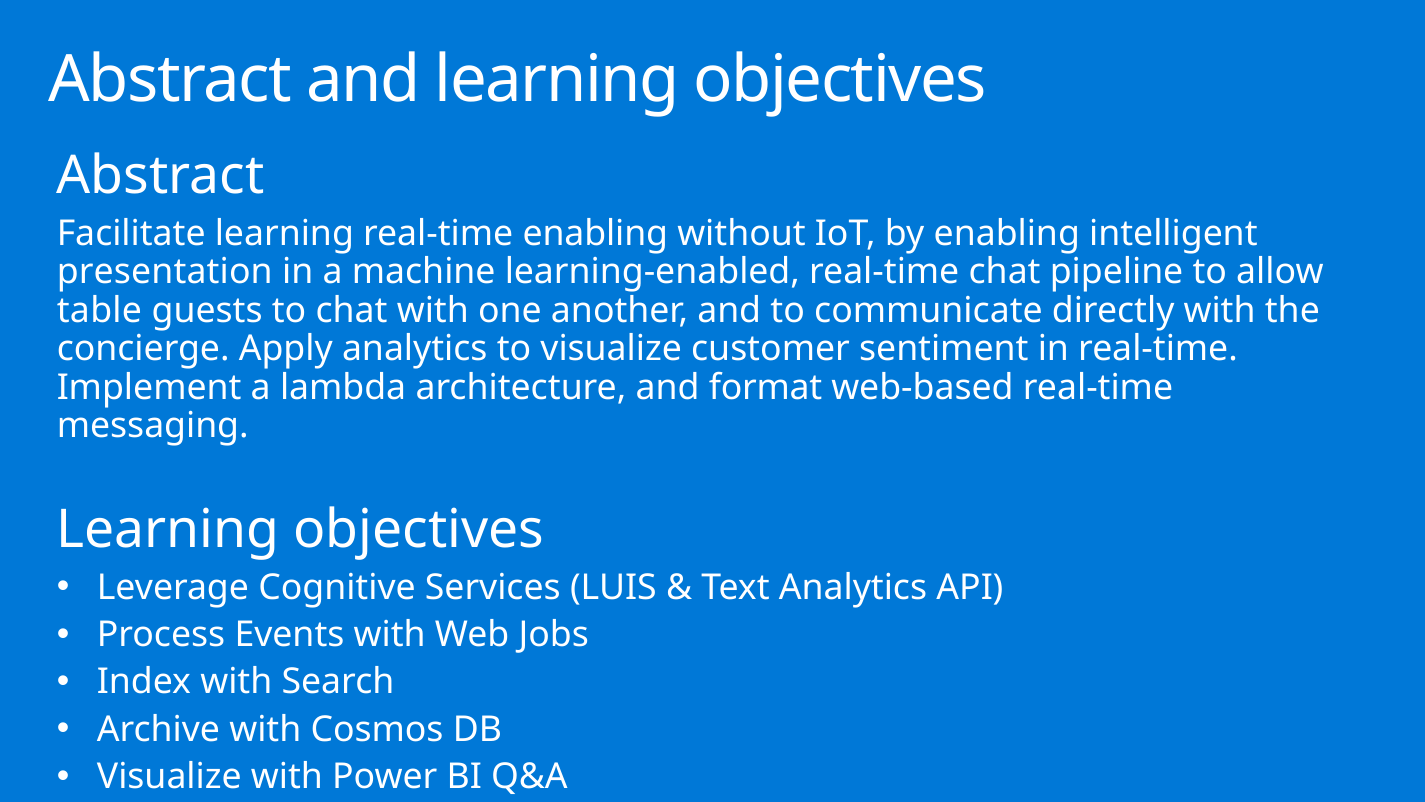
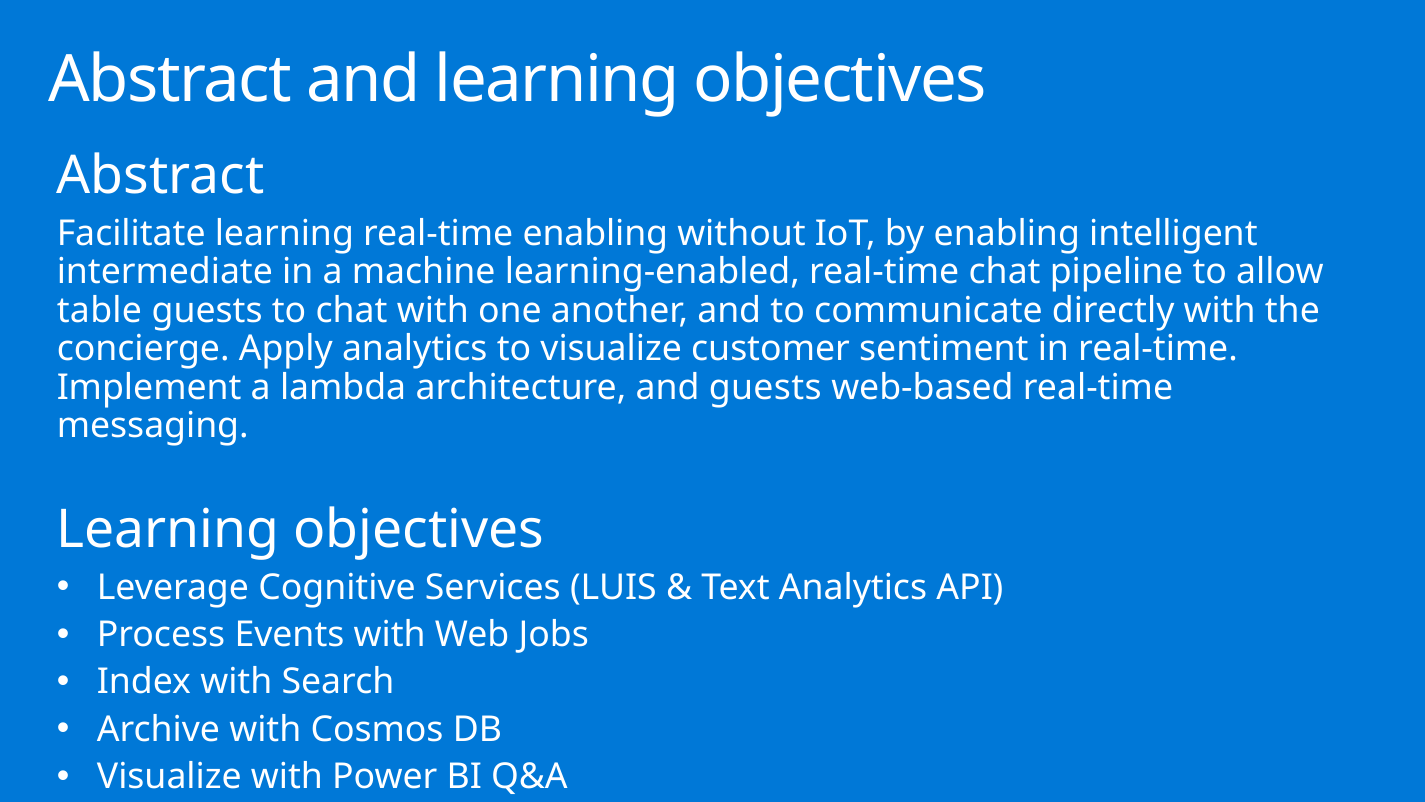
presentation: presentation -> intermediate
and format: format -> guests
